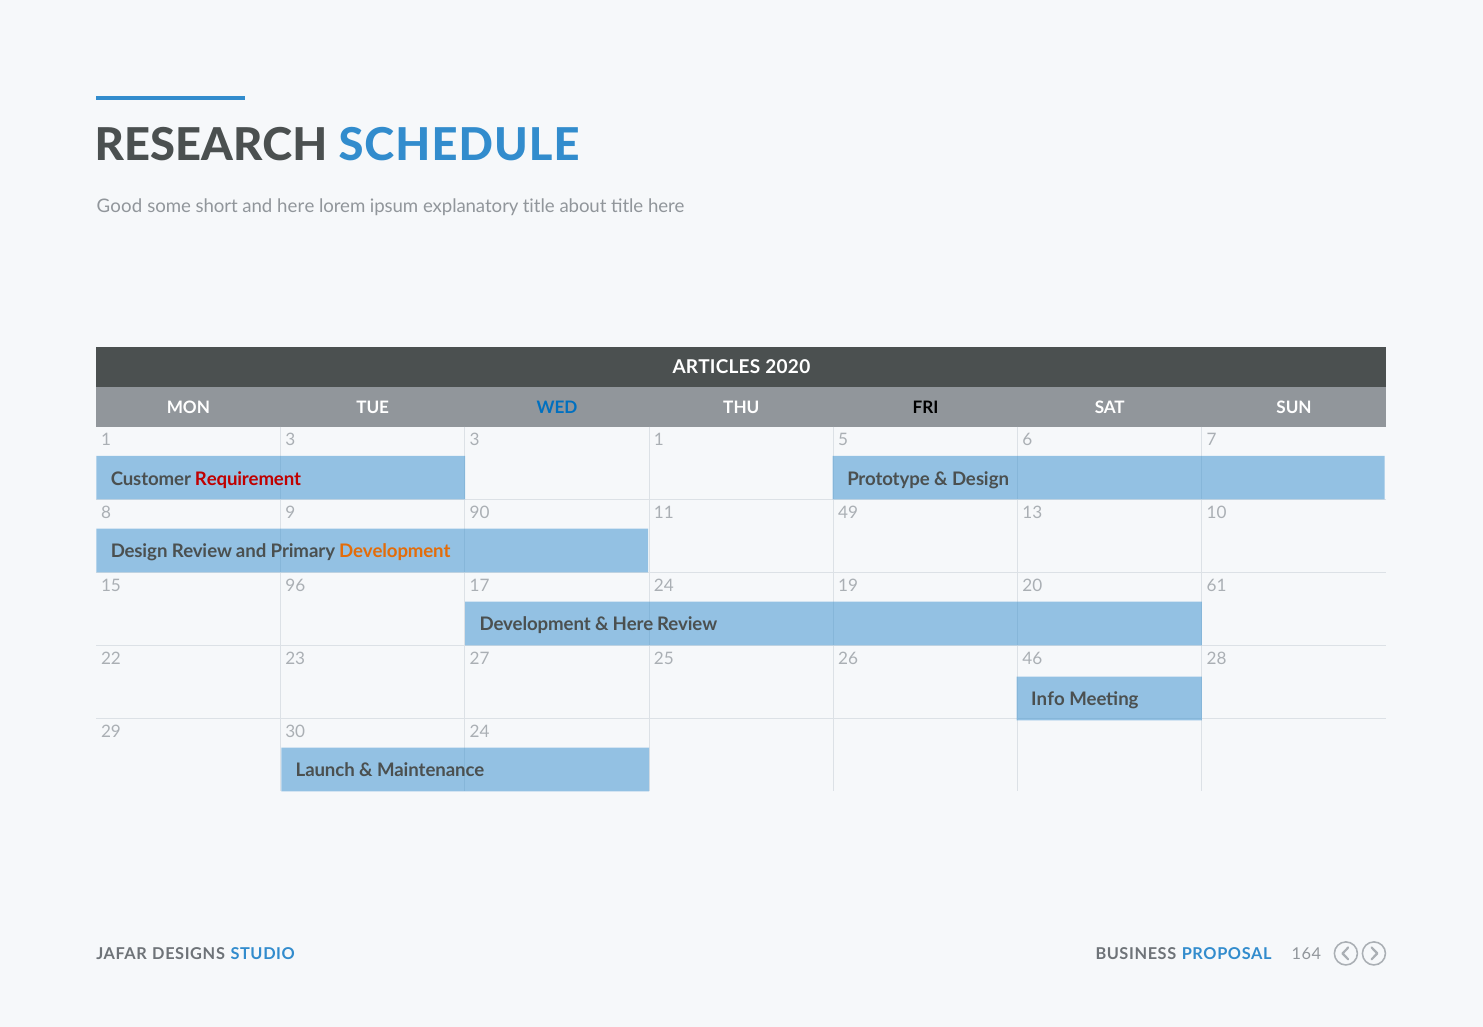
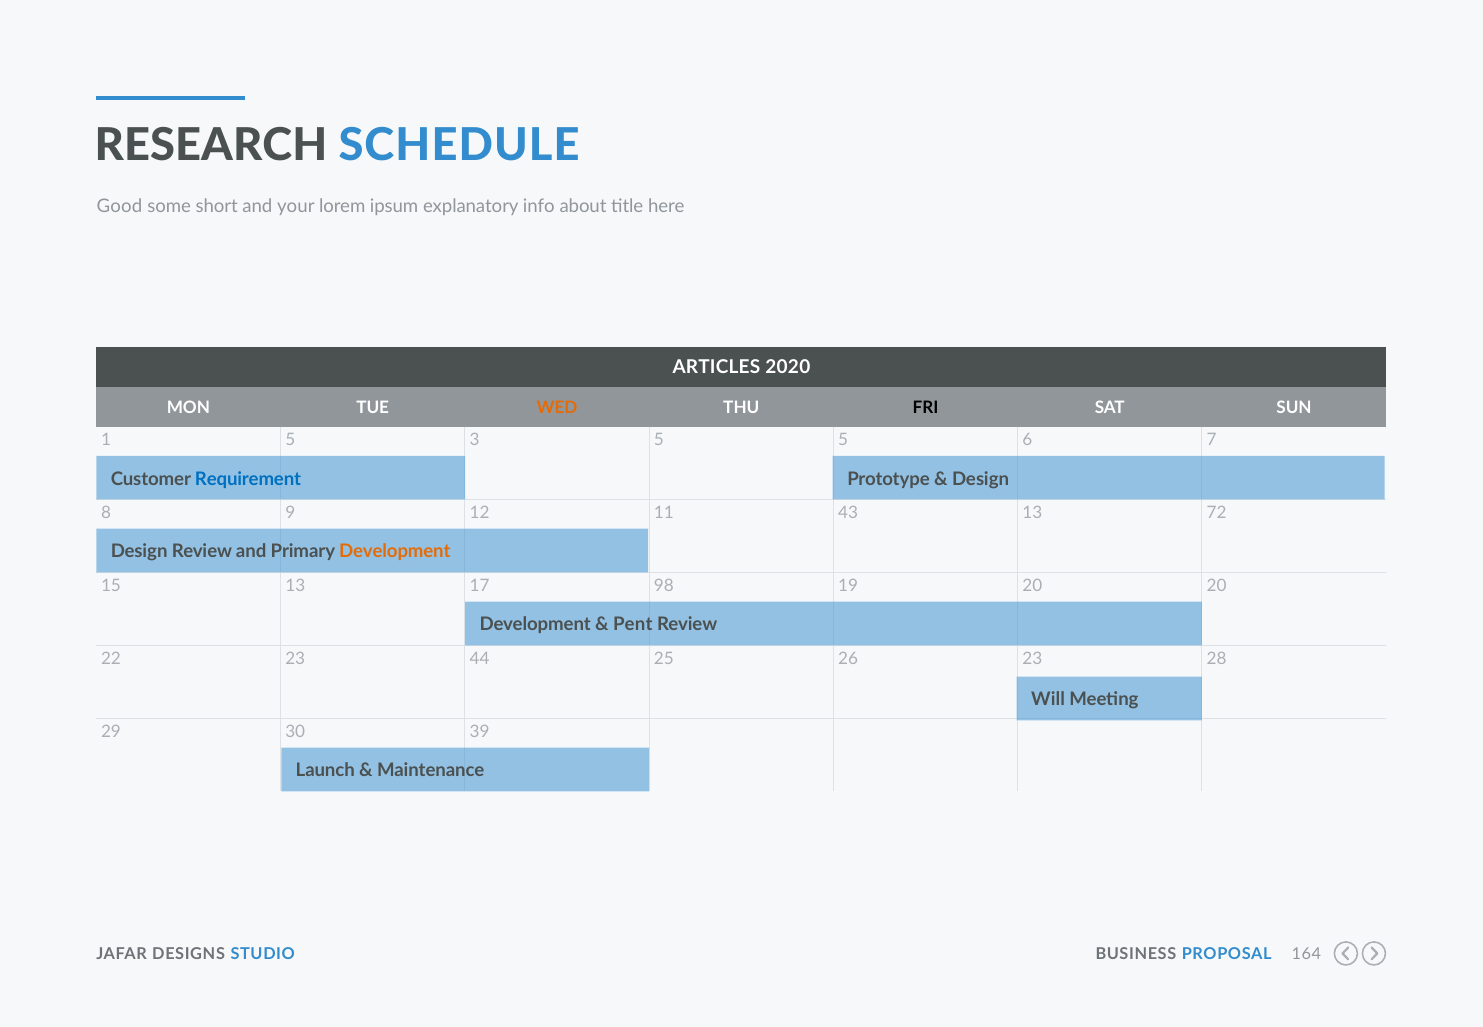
and here: here -> your
explanatory title: title -> info
WED colour: blue -> orange
1 3: 3 -> 5
3 1: 1 -> 5
Requirement colour: red -> blue
90: 90 -> 12
49: 49 -> 43
10: 10 -> 72
15 96: 96 -> 13
17 24: 24 -> 98
20 61: 61 -> 20
Here at (633, 625): Here -> Pent
27: 27 -> 44
26 46: 46 -> 23
Info: Info -> Will
30 24: 24 -> 39
